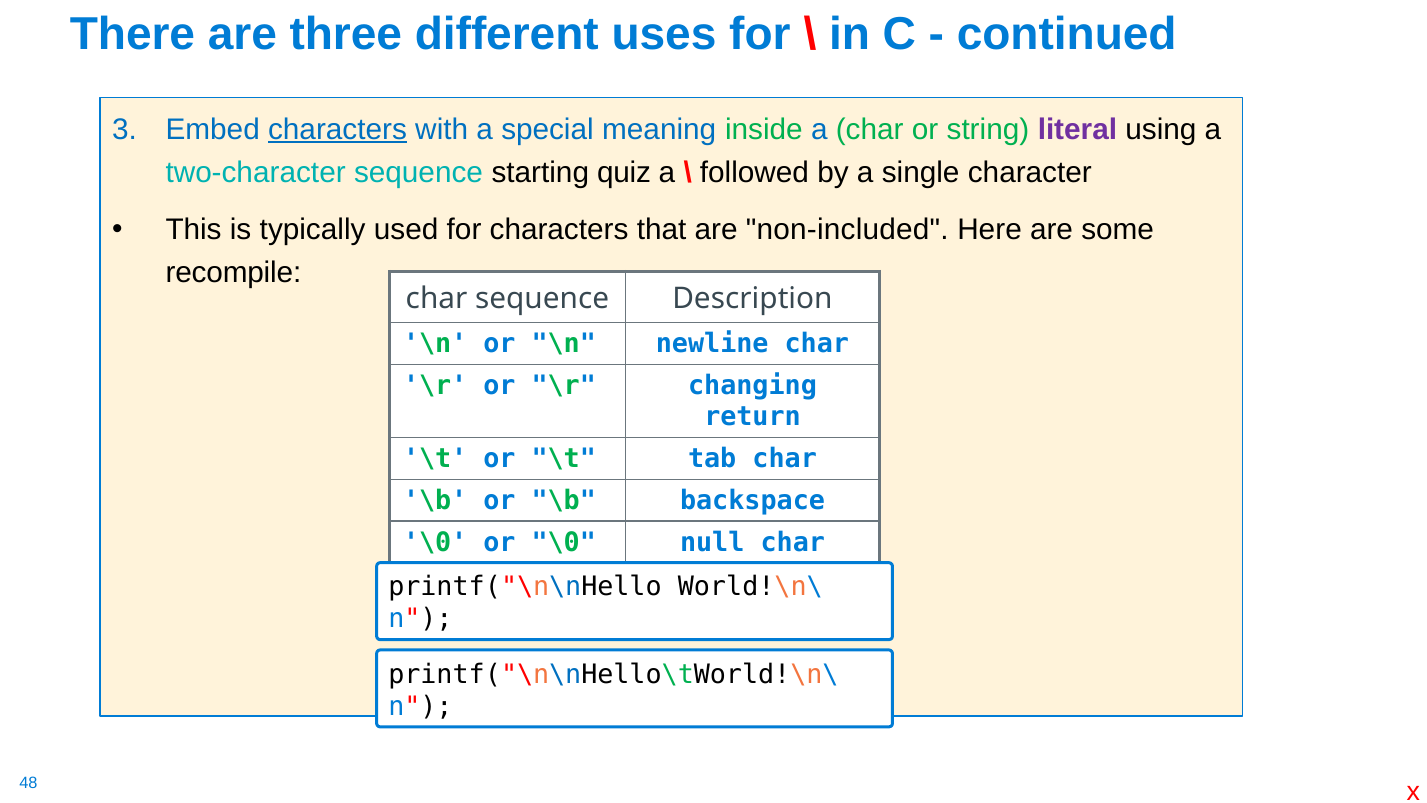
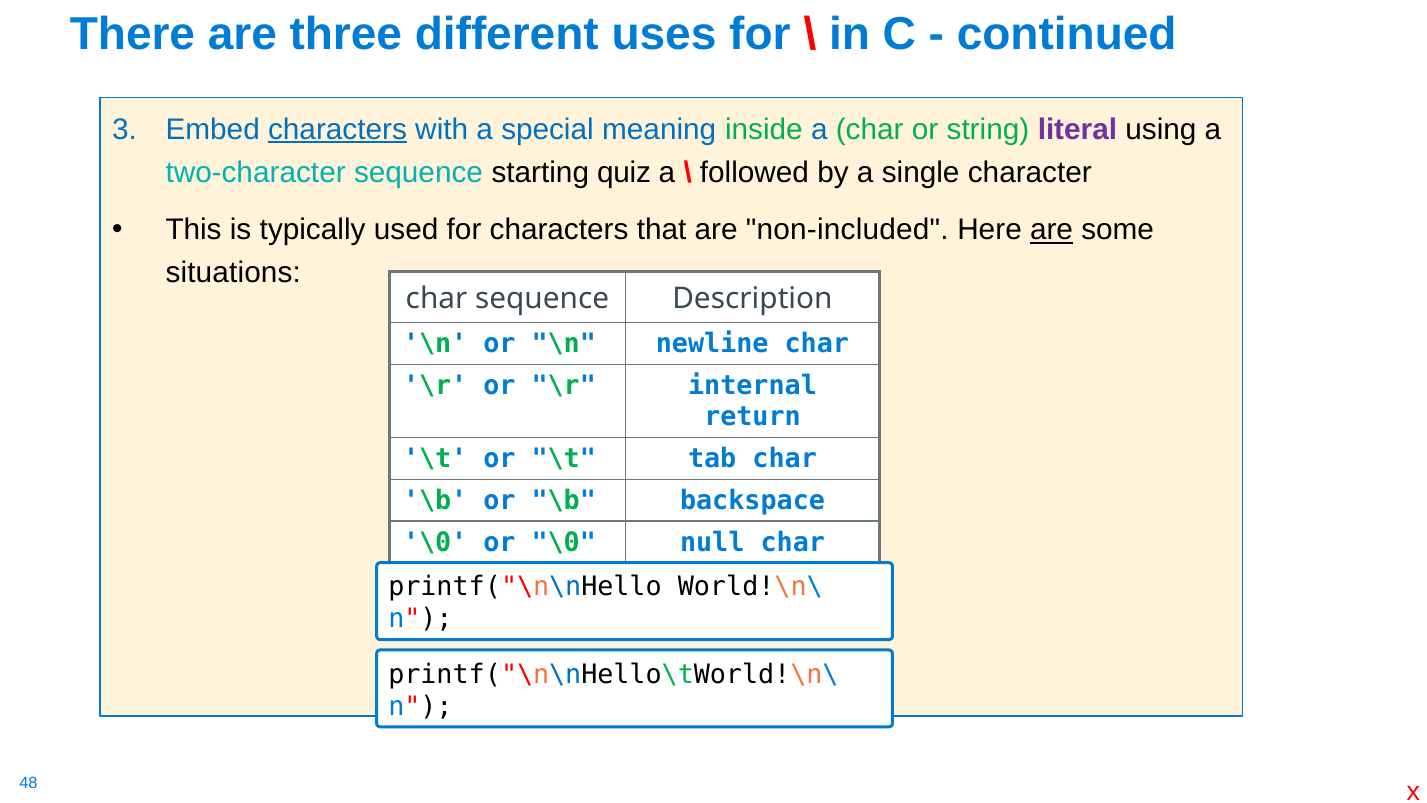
are at (1051, 230) underline: none -> present
recompile: recompile -> situations
changing: changing -> internal
